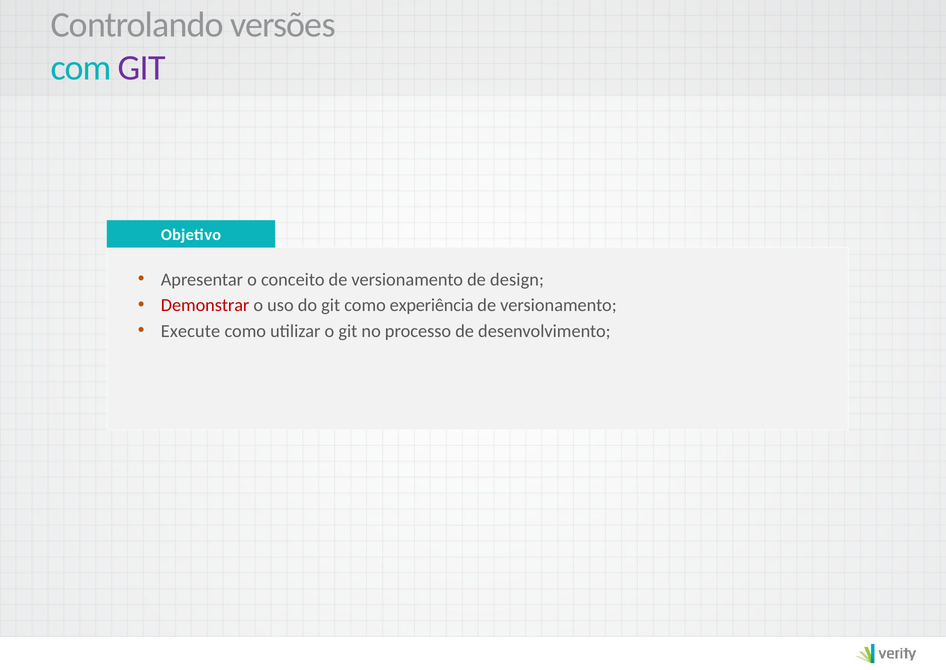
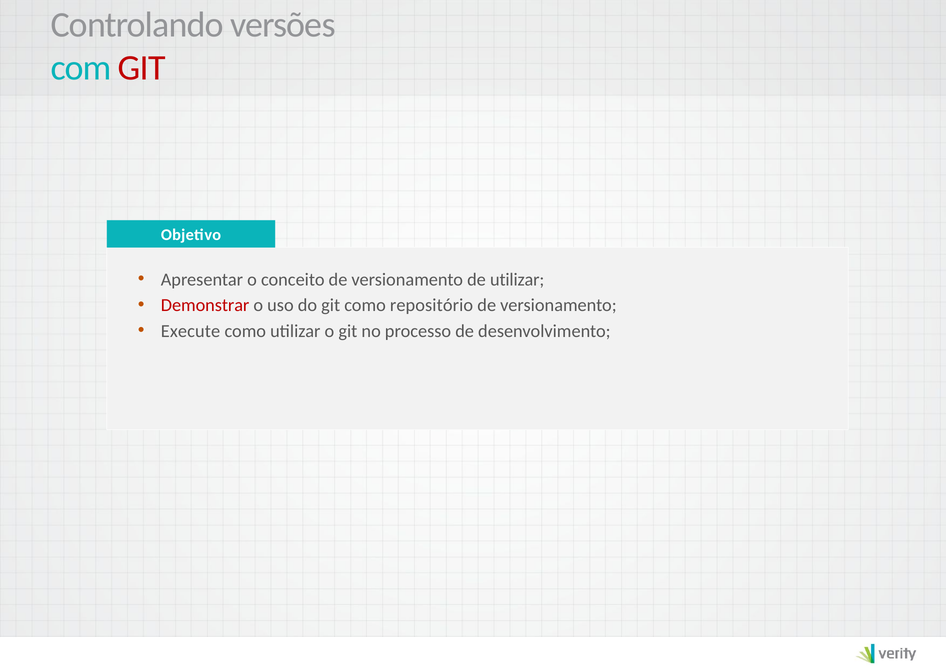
GIT at (142, 68) colour: purple -> red
de design: design -> utilizar
experiência: experiência -> repositório
